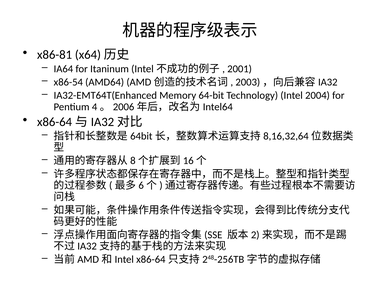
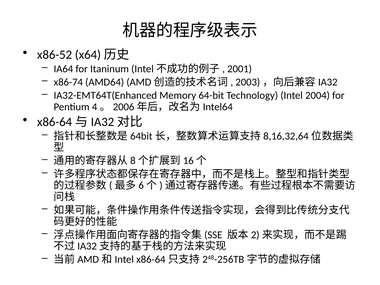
x86-81: x86-81 -> x86-52
x86-54: x86-54 -> x86-74
